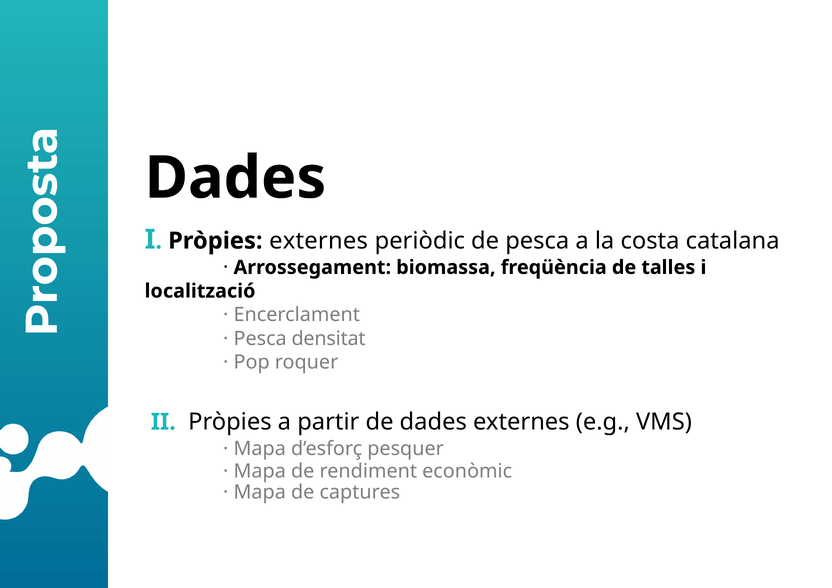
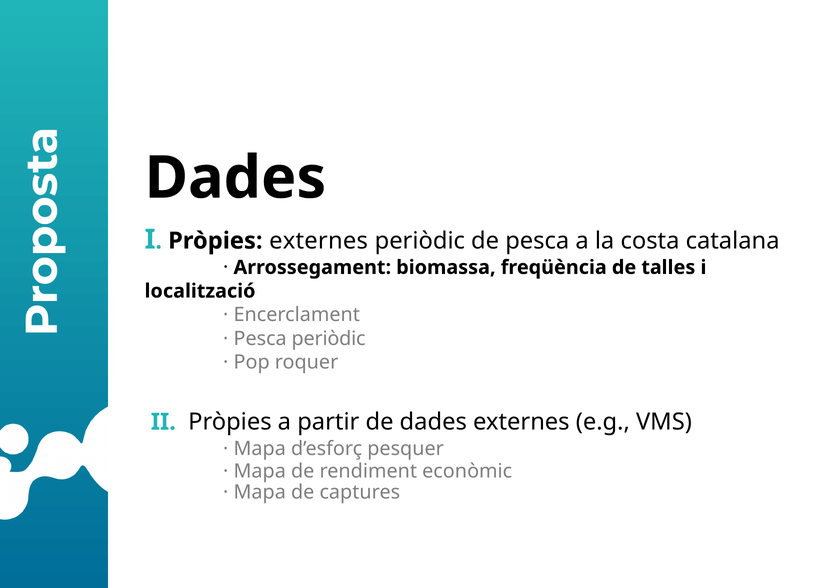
Pesca densitat: densitat -> periòdic
